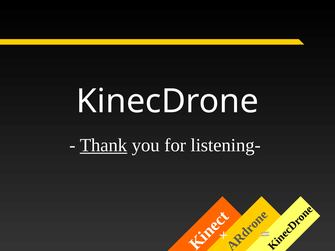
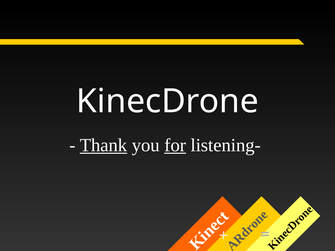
for underline: none -> present
